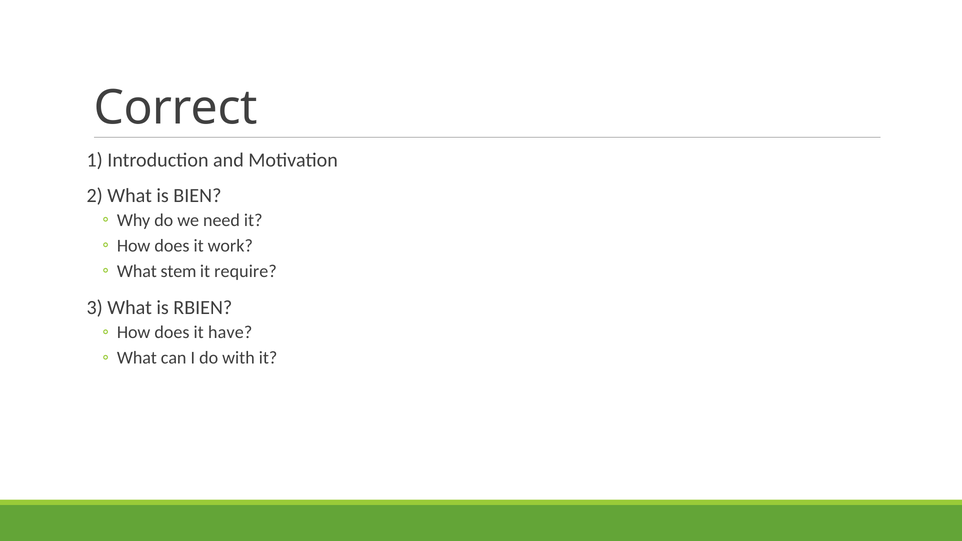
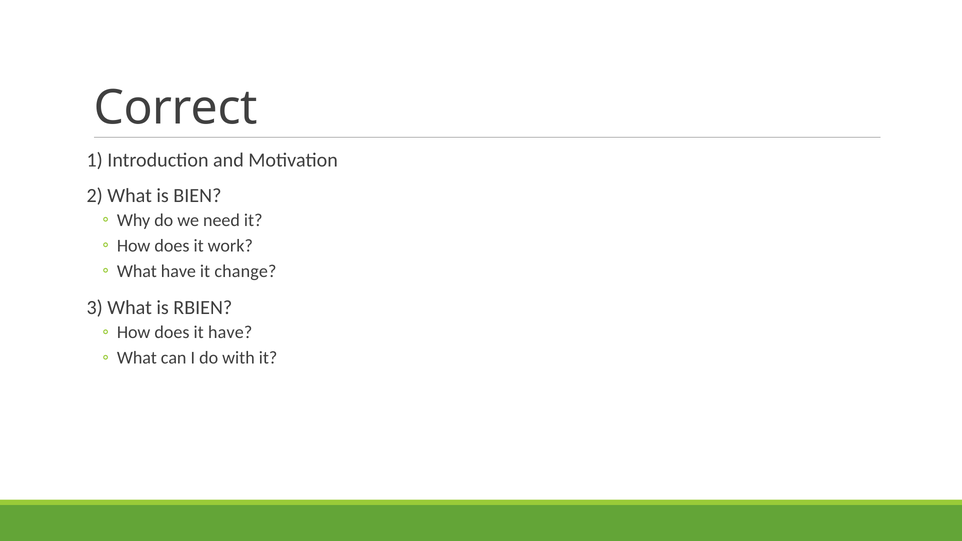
What stem: stem -> have
require: require -> change
